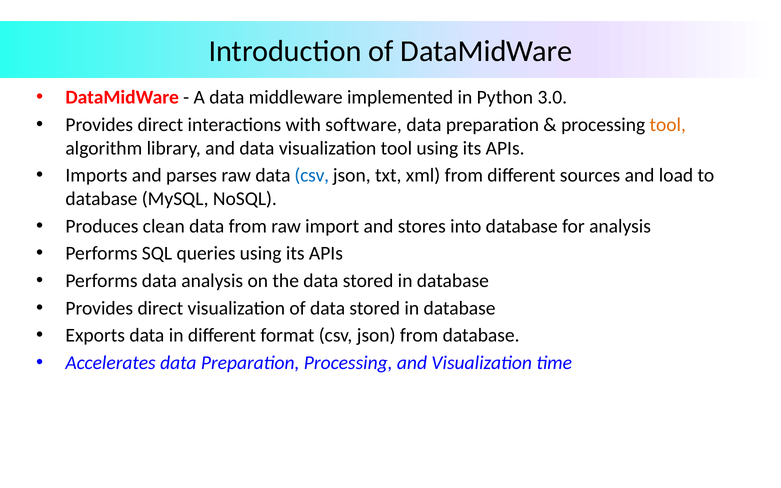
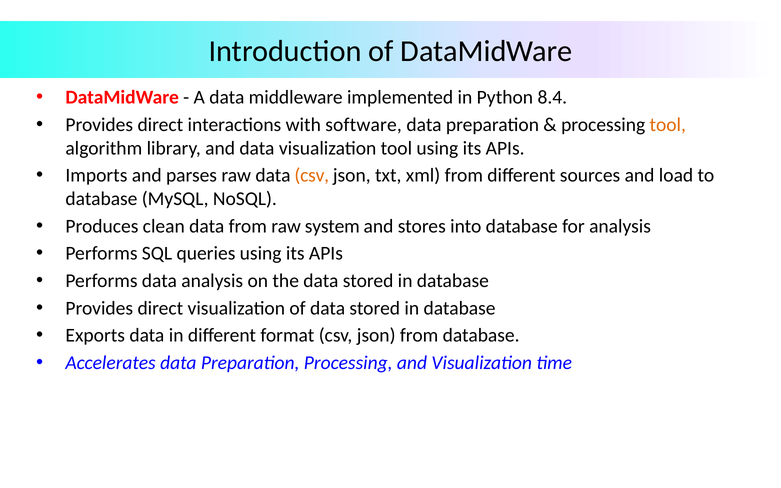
3.0: 3.0 -> 8.4
csv at (312, 175) colour: blue -> orange
import: import -> system
